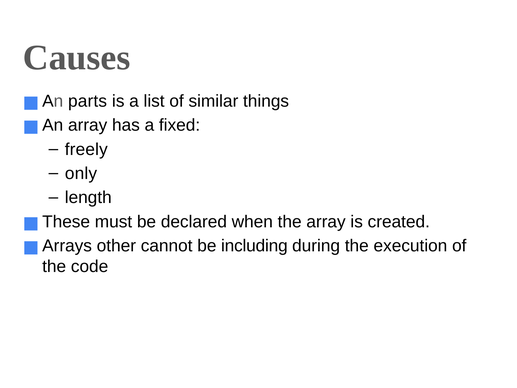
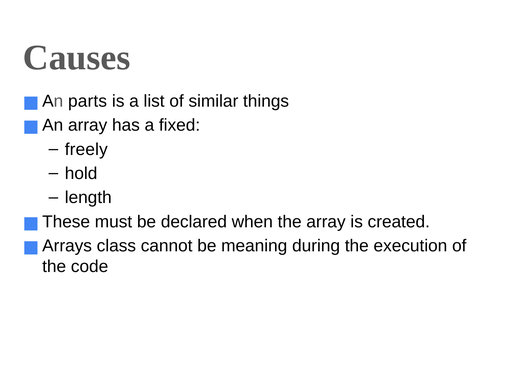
only: only -> hold
other: other -> class
including: including -> meaning
